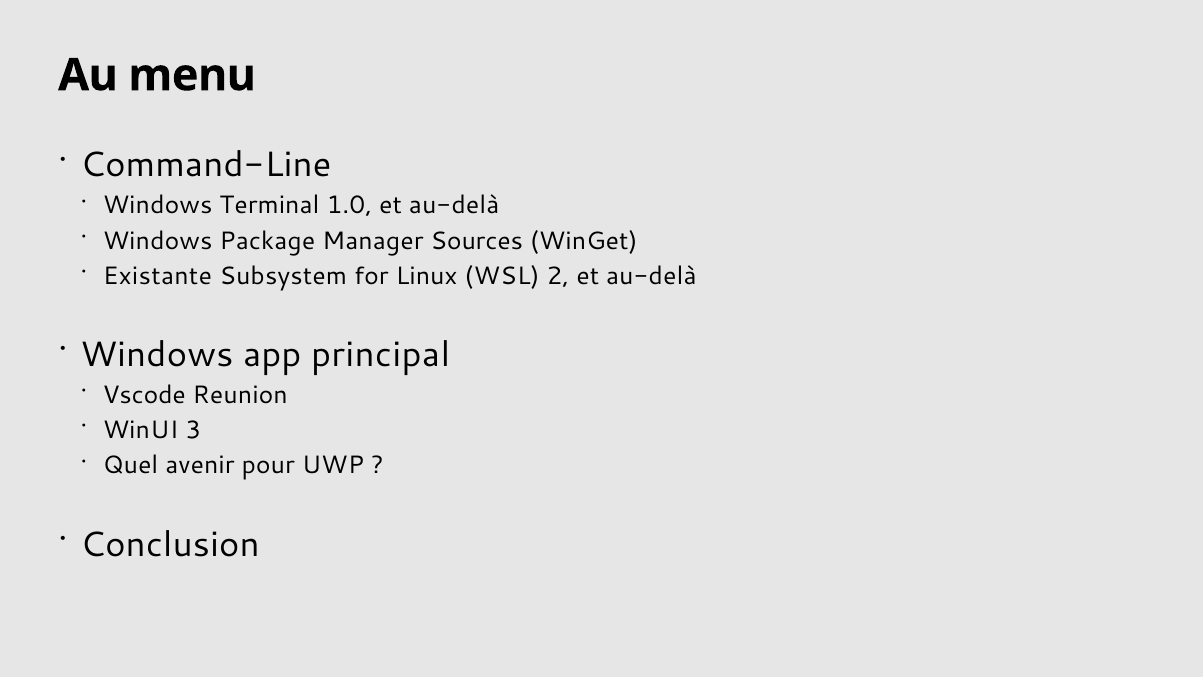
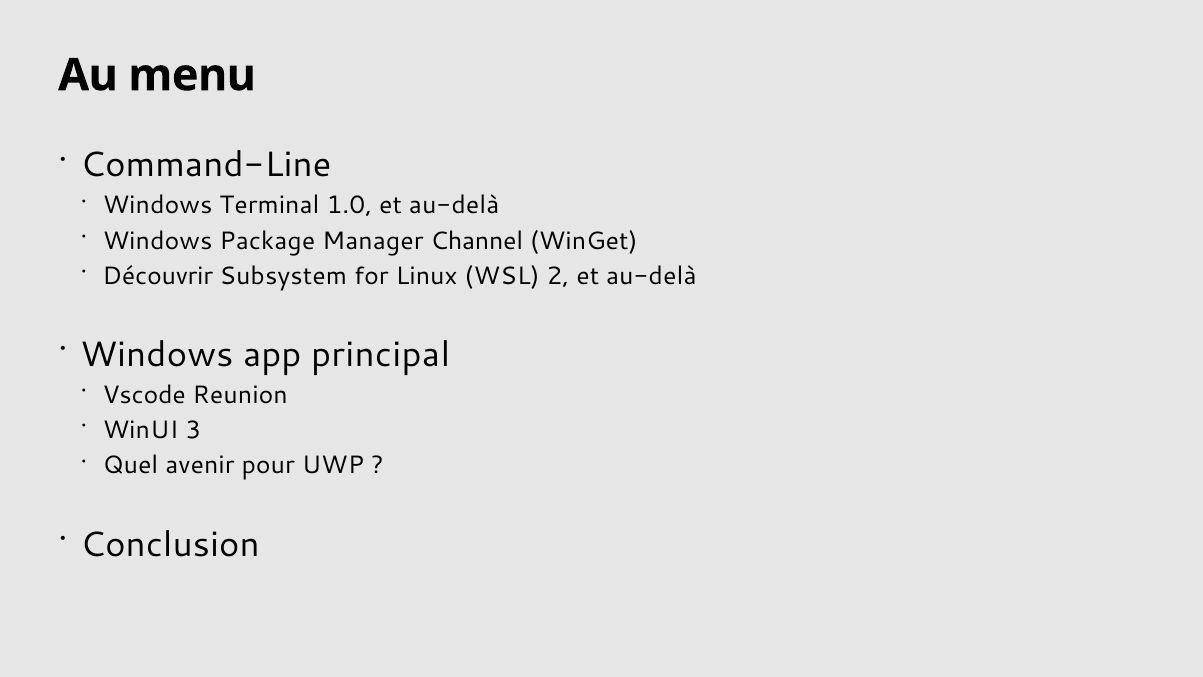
Sources: Sources -> Channel
Existante: Existante -> Découvrir
